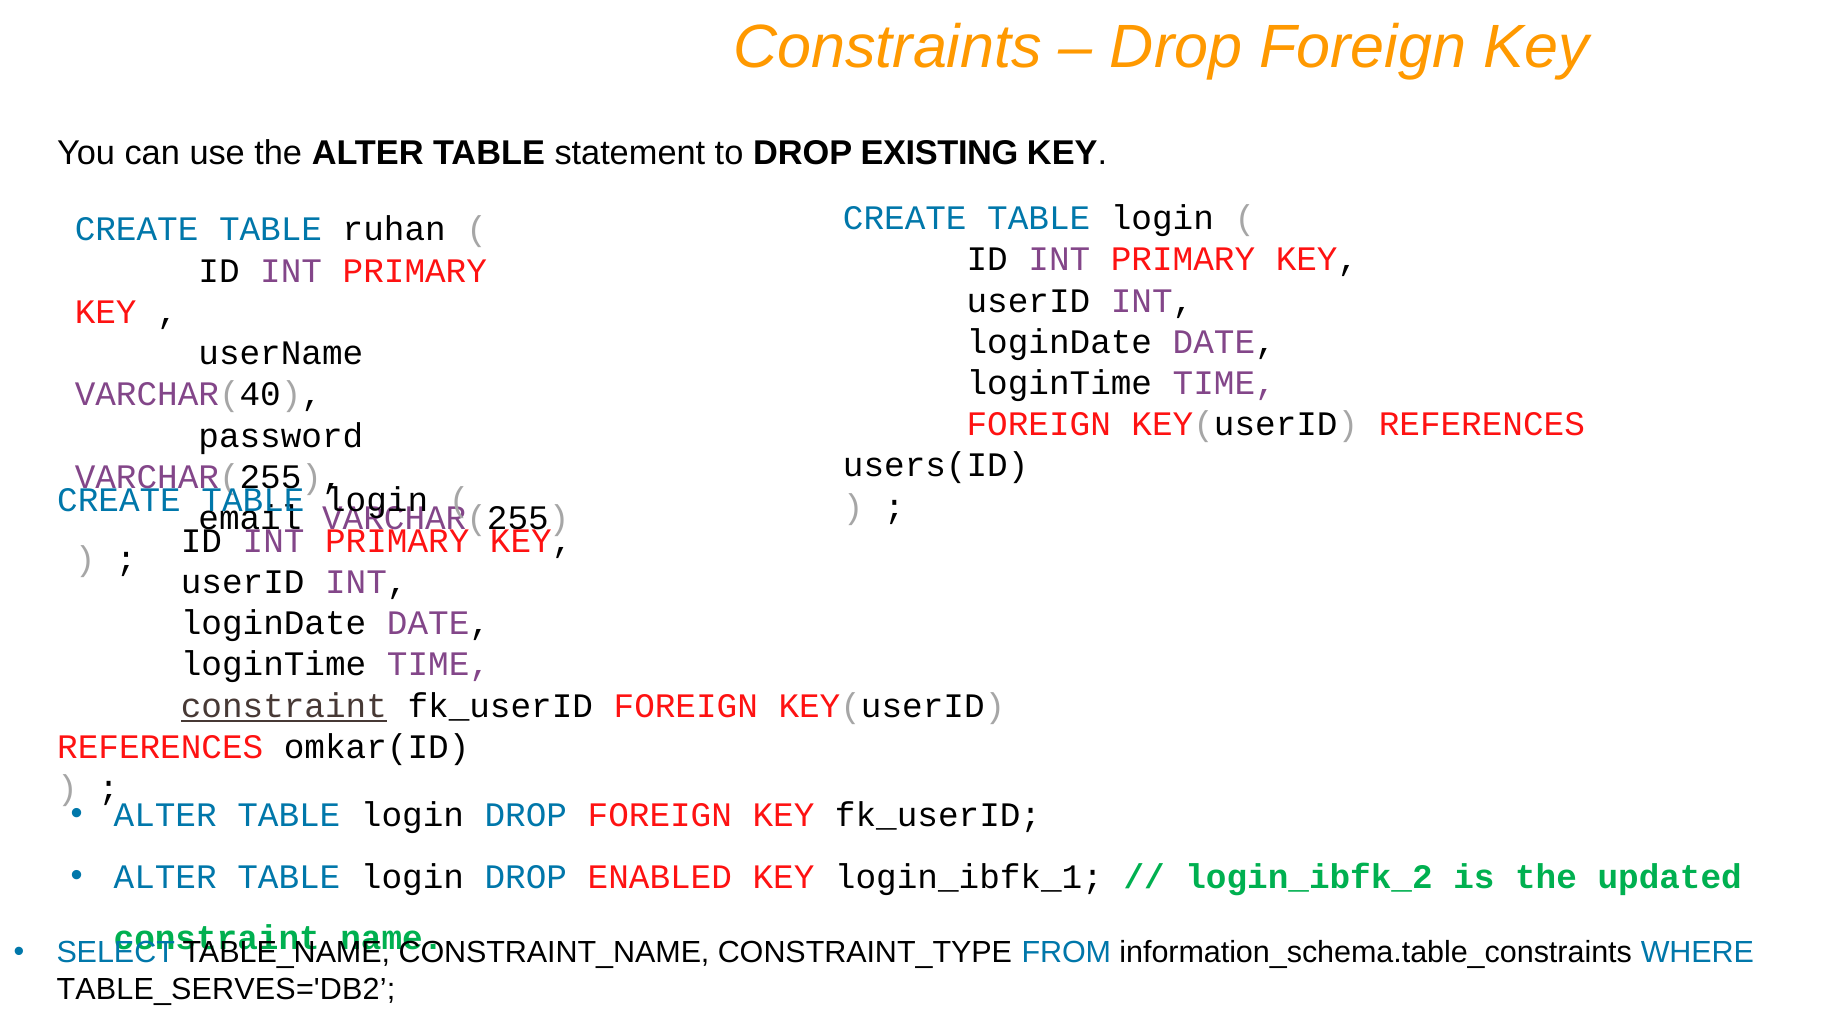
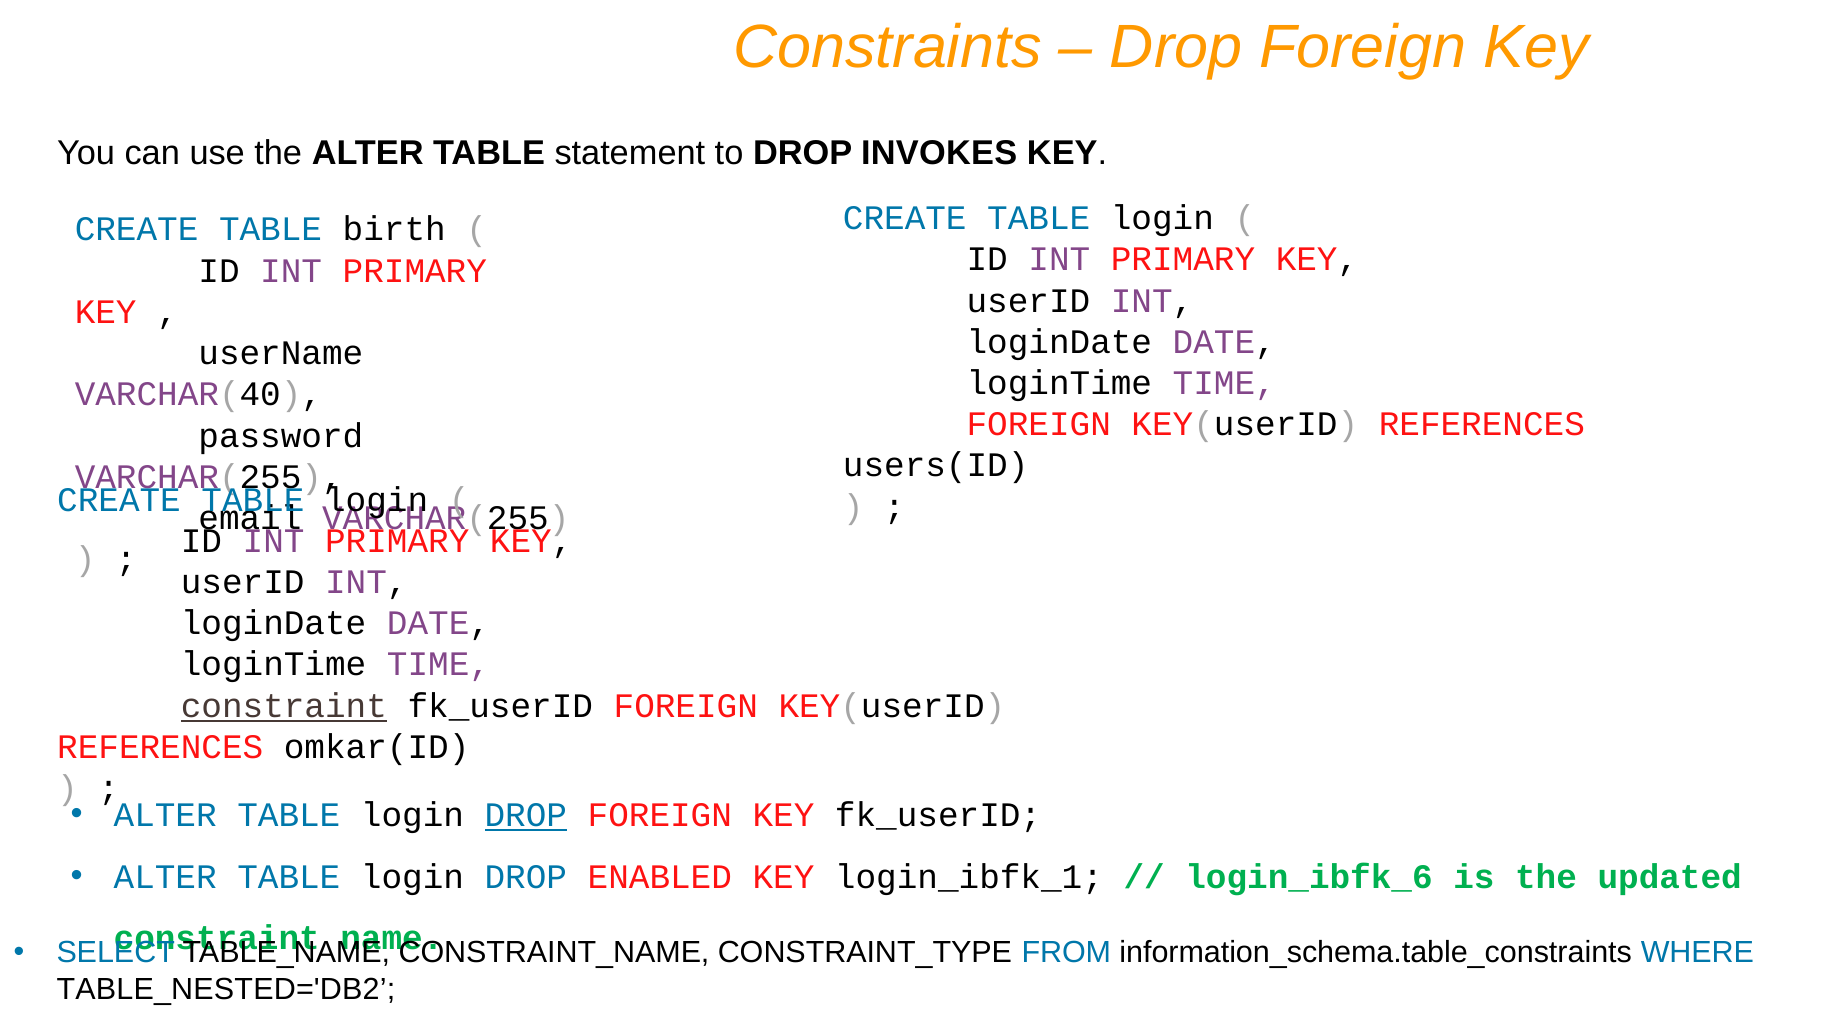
EXISTING: EXISTING -> INVOKES
ruhan: ruhan -> birth
DROP at (526, 815) underline: none -> present
login_ibfk_2: login_ibfk_2 -> login_ibfk_6
TABLE_SERVES='DB2: TABLE_SERVES='DB2 -> TABLE_NESTED='DB2
